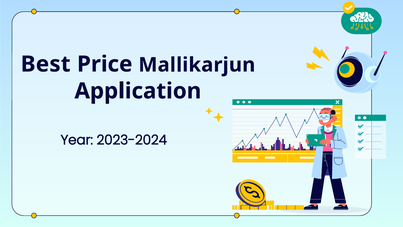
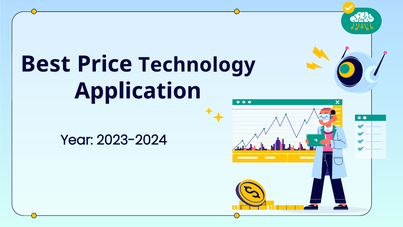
Mallikarjun: Mallikarjun -> Technology
